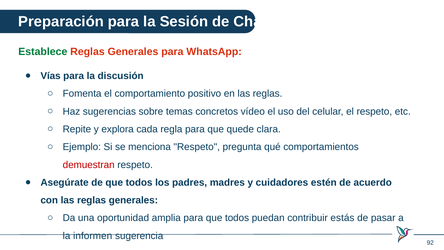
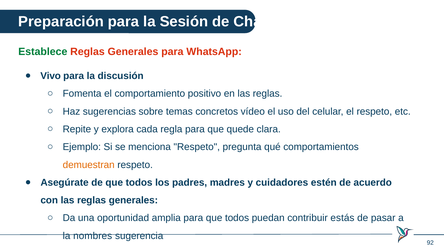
Vías: Vías -> Vivo
demuestran colour: red -> orange
informen: informen -> nombres
